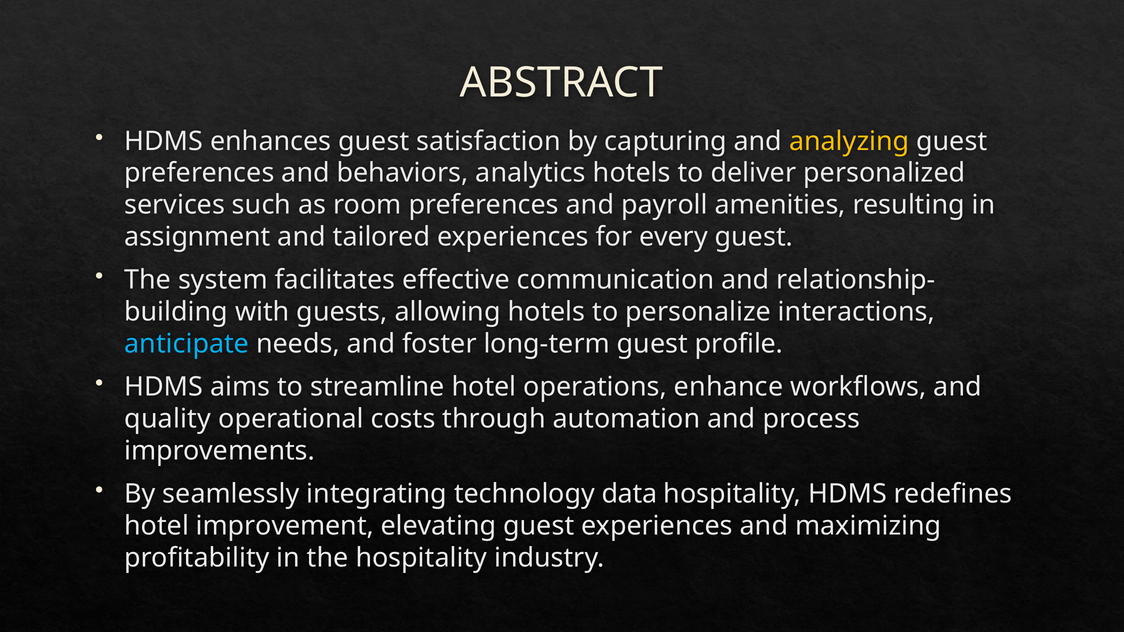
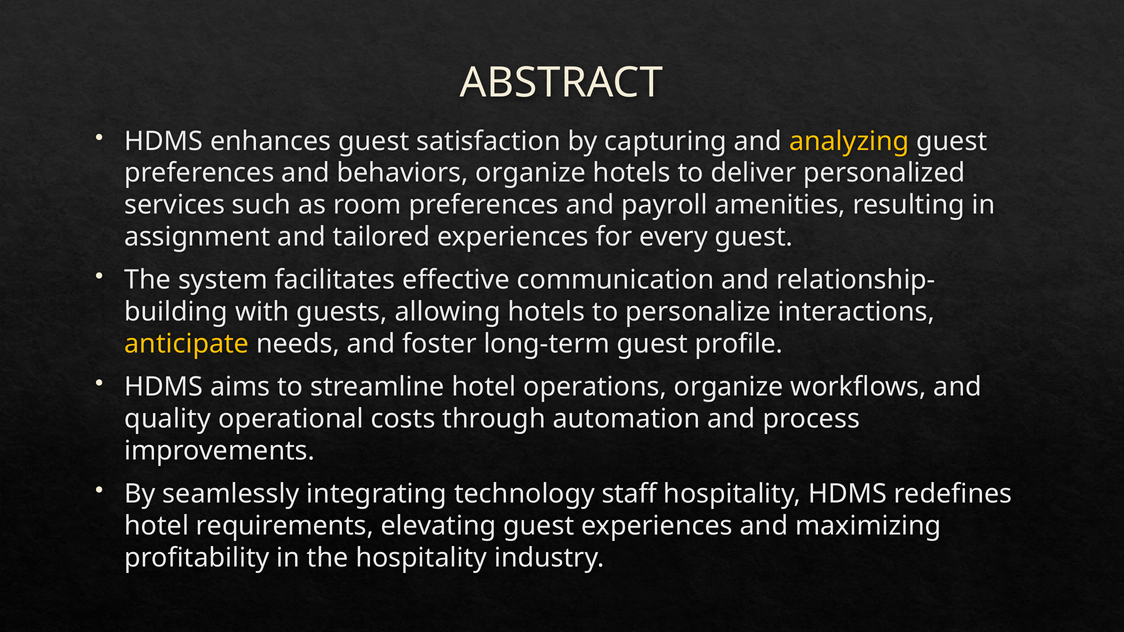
behaviors analytics: analytics -> organize
anticipate colour: light blue -> yellow
operations enhance: enhance -> organize
data: data -> staff
improvement: improvement -> requirements
